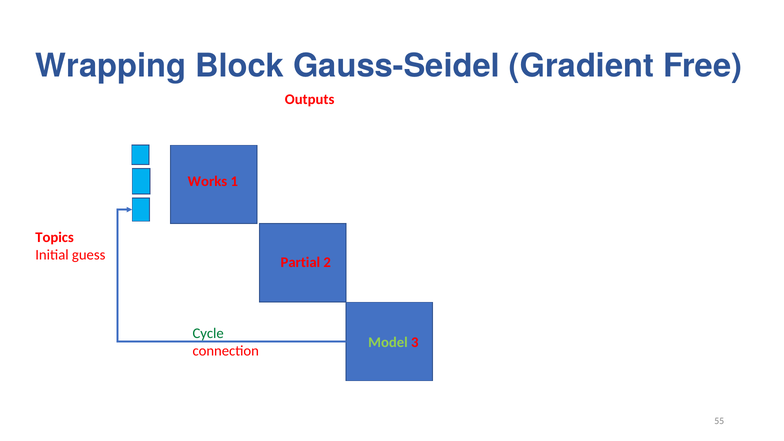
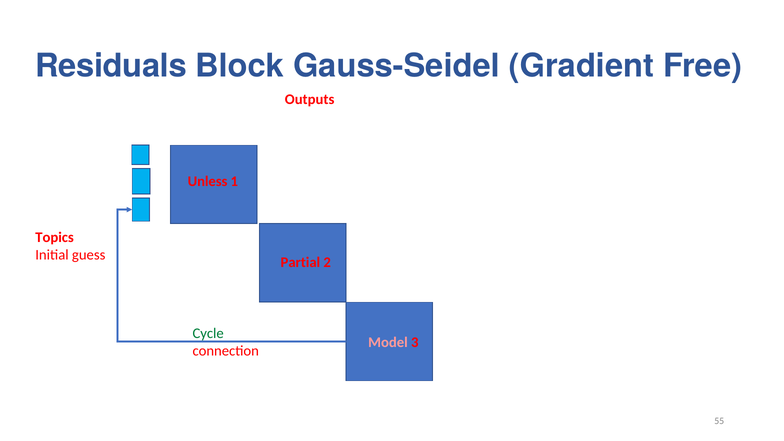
Wrapping: Wrapping -> Residuals
Works: Works -> Unless
Model colour: light green -> pink
